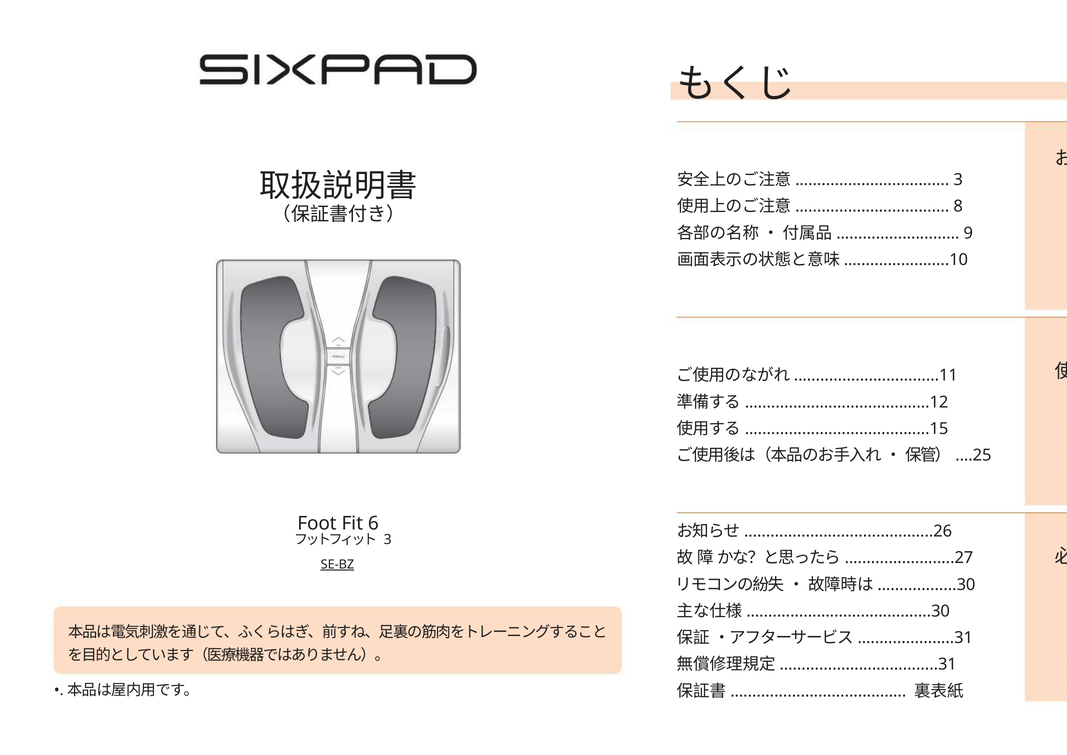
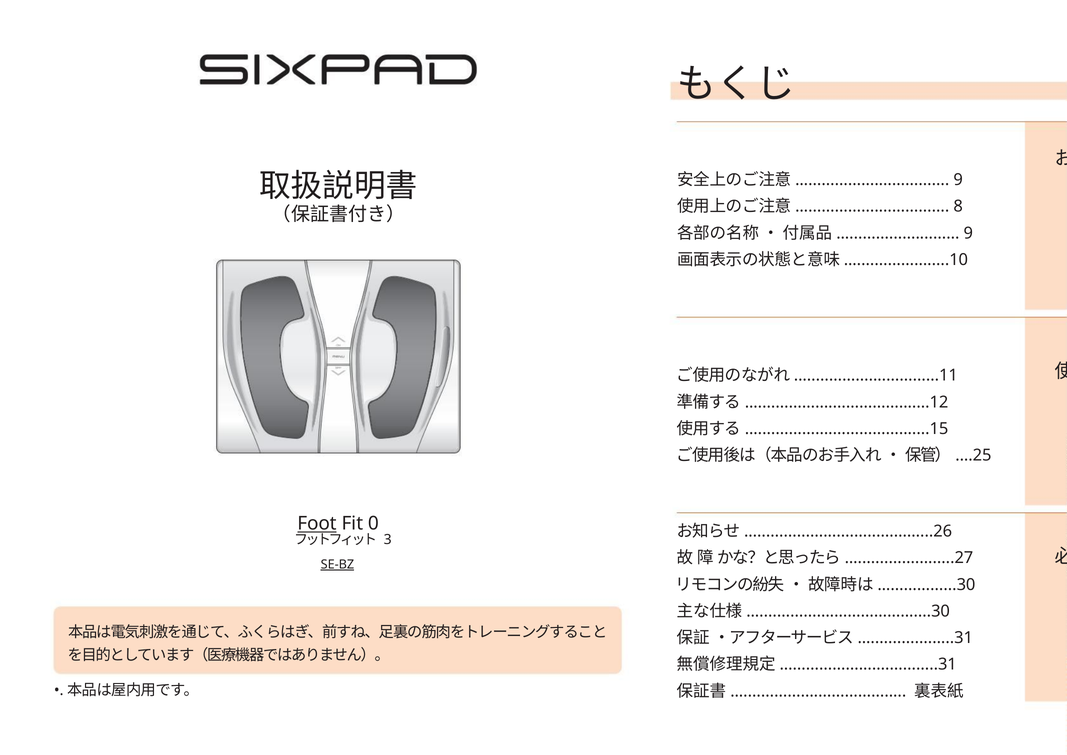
3 at (958, 180): 3 -> 9
Foot underline: none -> present
6: 6 -> 0
